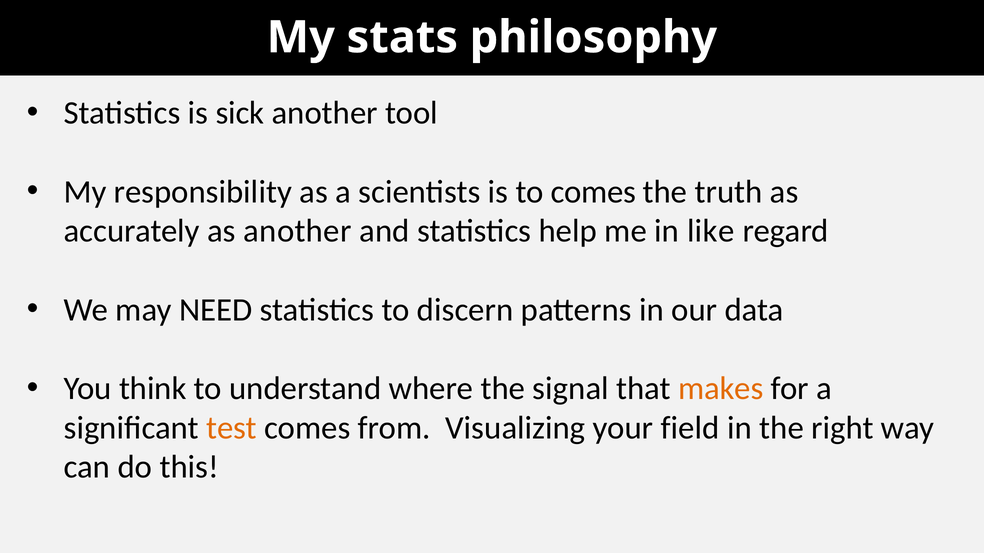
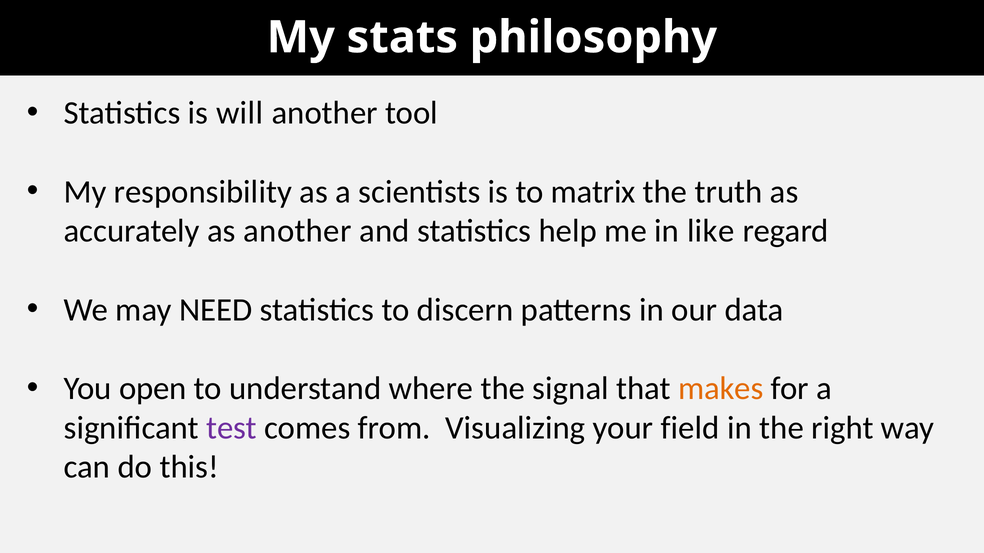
sick: sick -> will
to comes: comes -> matrix
think: think -> open
test colour: orange -> purple
